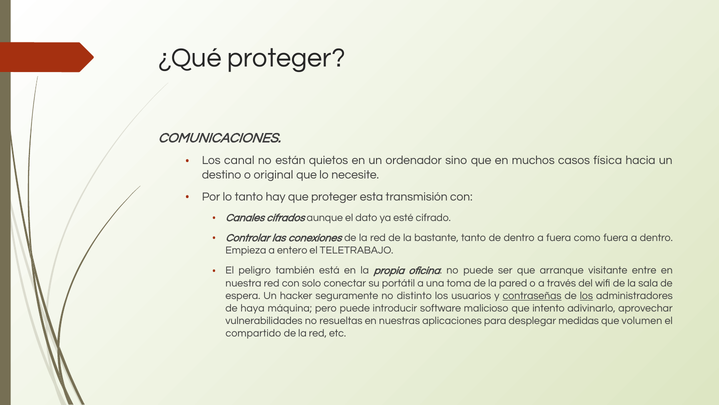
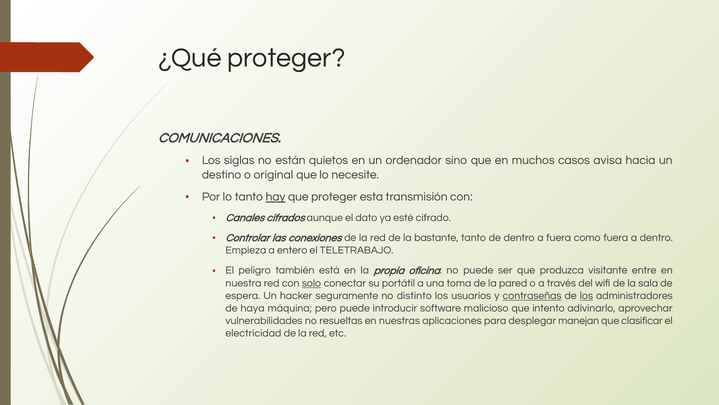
canal: canal -> siglas
física: física -> avisa
hay underline: none -> present
arranque: arranque -> produzca
solo underline: none -> present
medidas: medidas -> manejan
volumen: volumen -> clasificar
compartido: compartido -> electricidad
